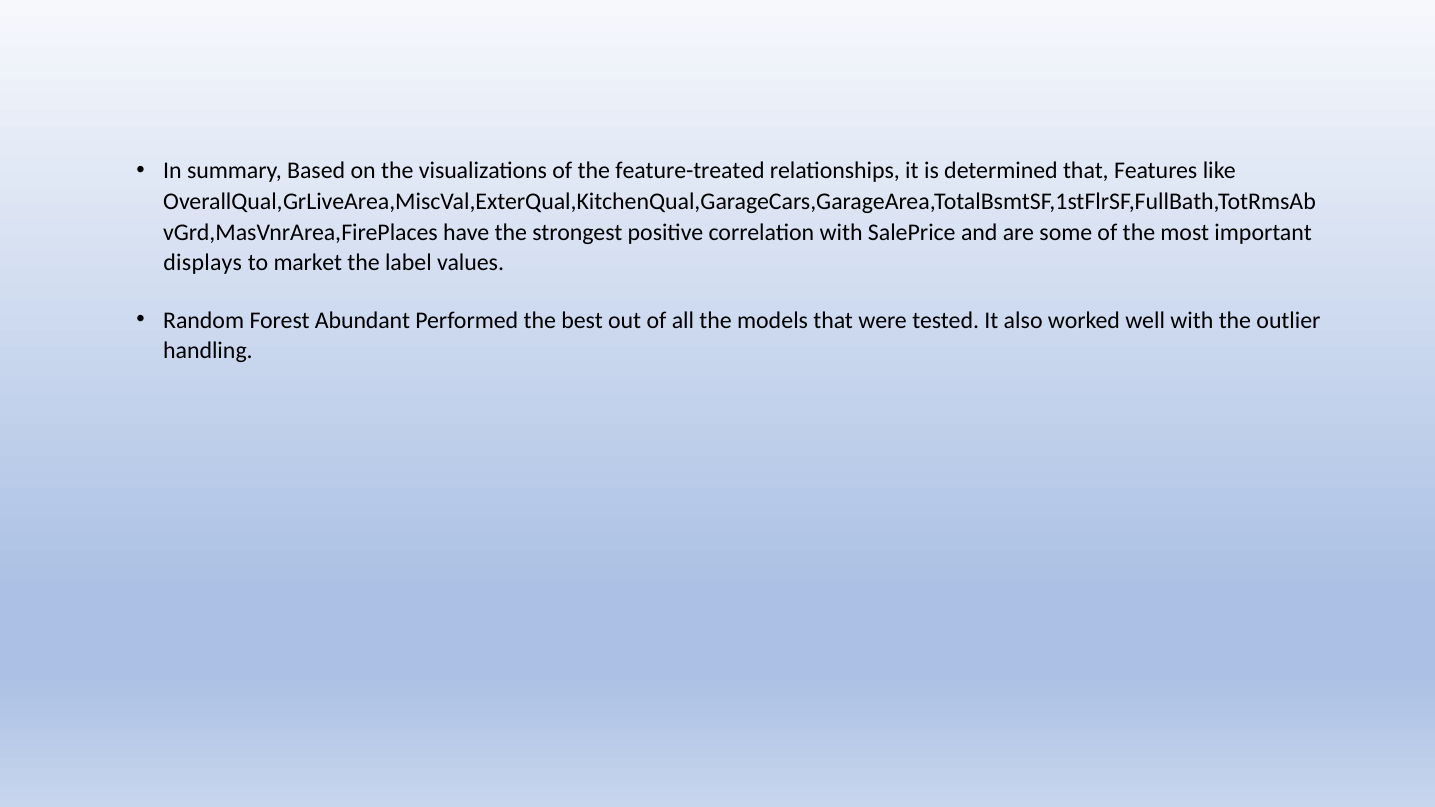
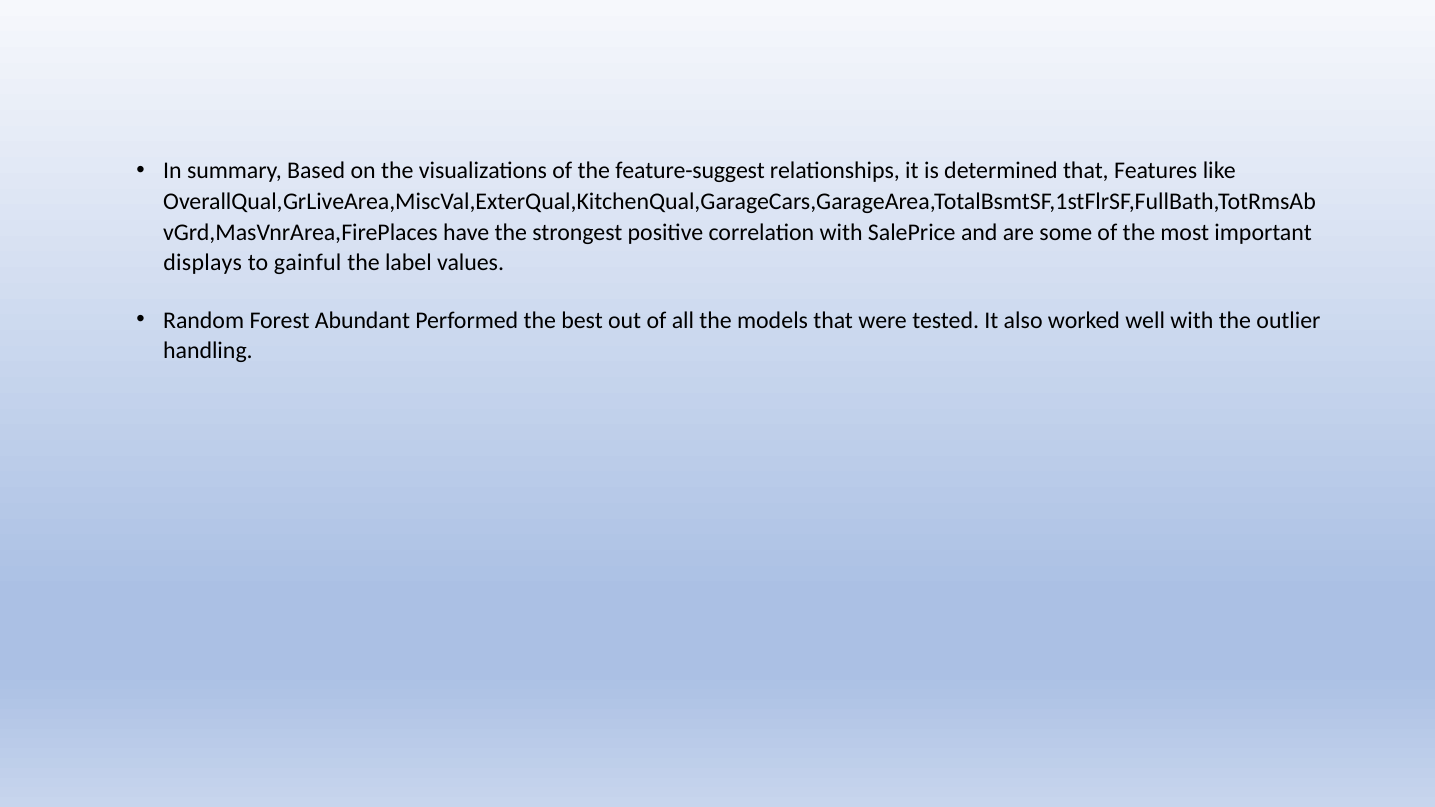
feature-treated: feature-treated -> feature-suggest
market: market -> gainful
